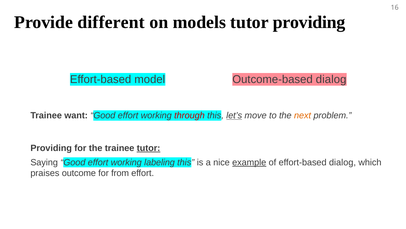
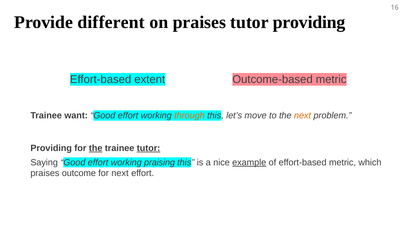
on models: models -> praises
model: model -> extent
Outcome-based dialog: dialog -> metric
through colour: red -> orange
let’s underline: present -> none
the at (96, 148) underline: none -> present
labeling: labeling -> praising
effort-based dialog: dialog -> metric
for from: from -> next
